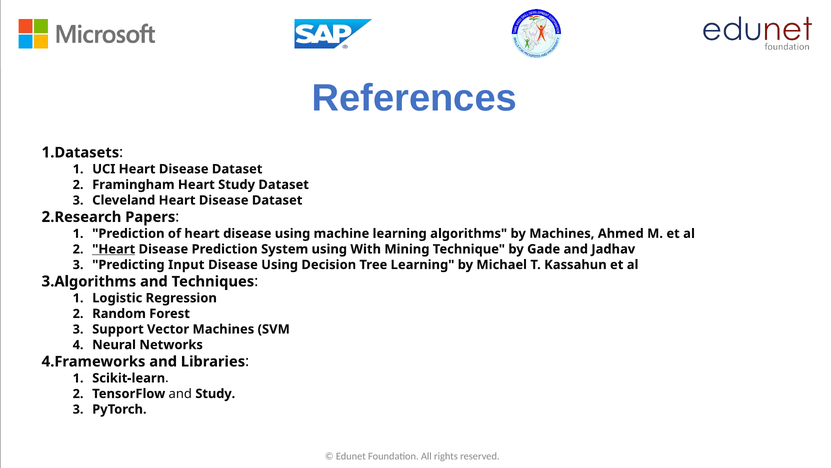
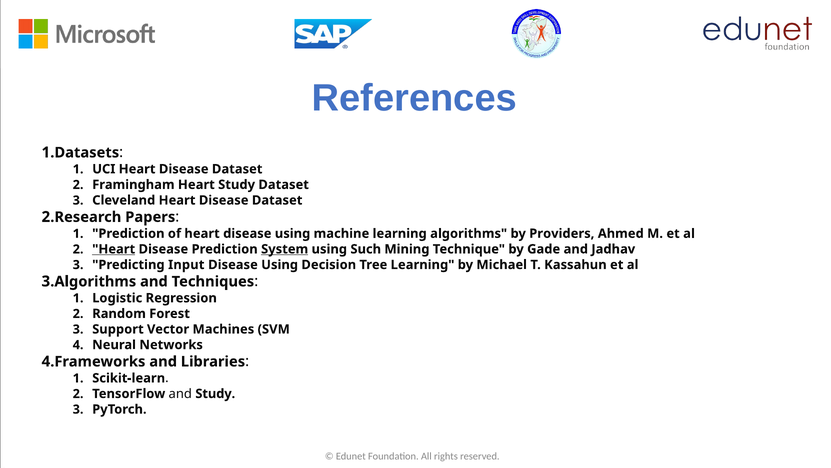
by Machines: Machines -> Providers
System underline: none -> present
With: With -> Such
